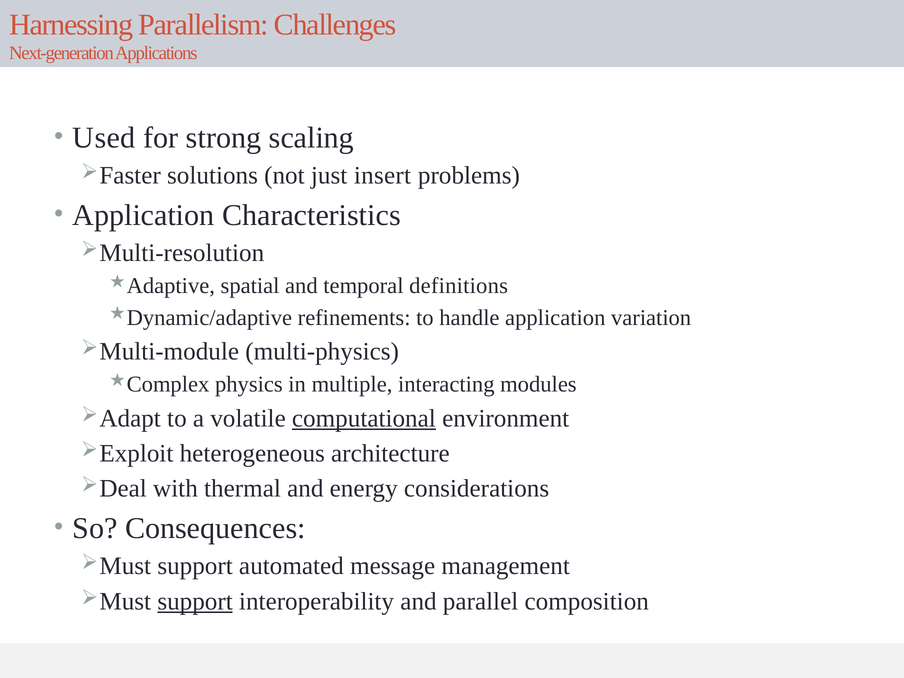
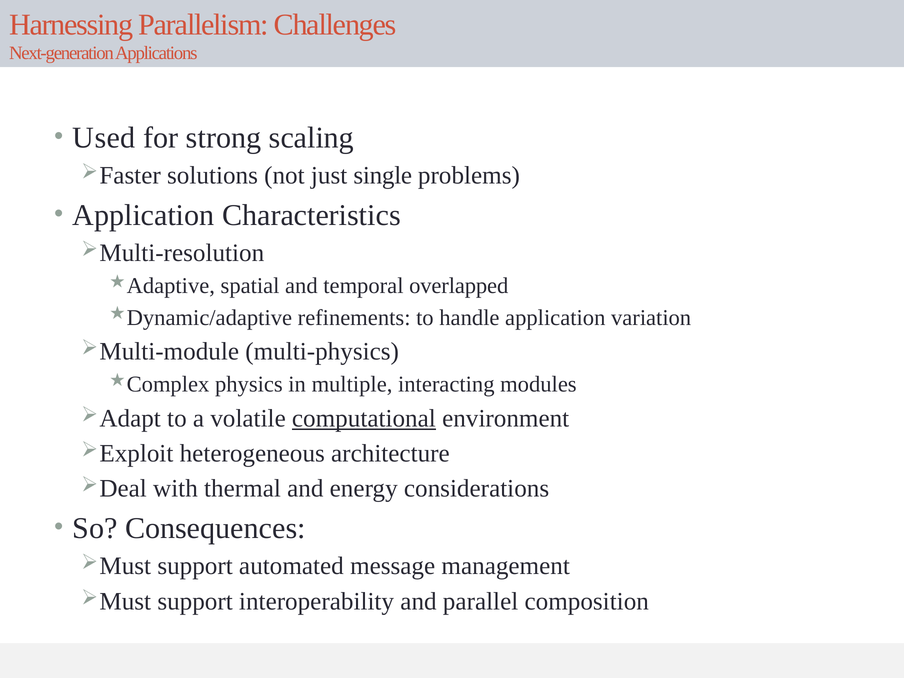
insert: insert -> single
definitions: definitions -> overlapped
support at (195, 601) underline: present -> none
